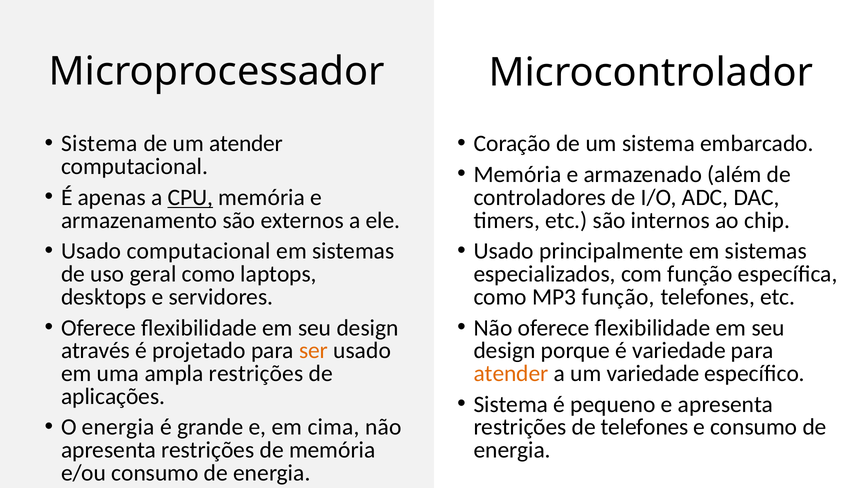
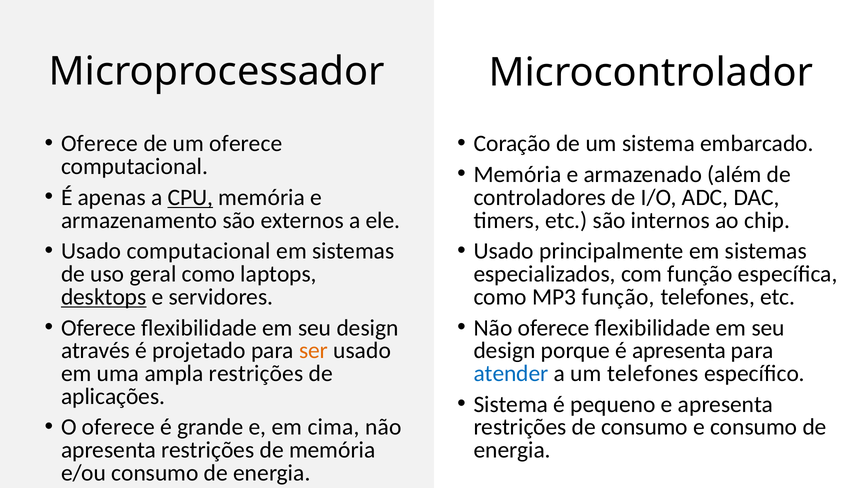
Sistema at (100, 144): Sistema -> Oferece
um atender: atender -> oferece
desktops underline: none -> present
é variedade: variedade -> apresenta
atender at (511, 374) colour: orange -> blue
um variedade: variedade -> telefones
O energia: energia -> oferece
de telefones: telefones -> consumo
